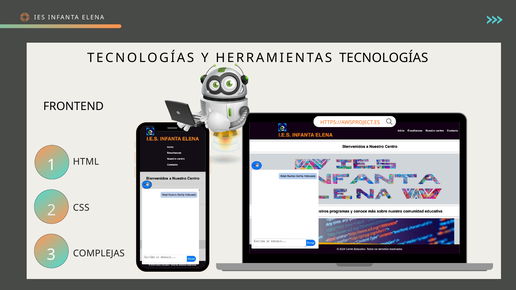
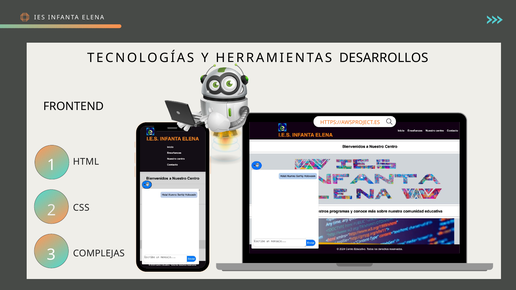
TECNOLOGÍAS at (384, 58): TECNOLOGÍAS -> DESARROLLOS
